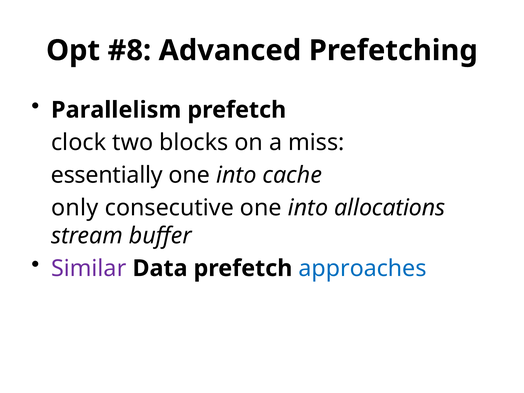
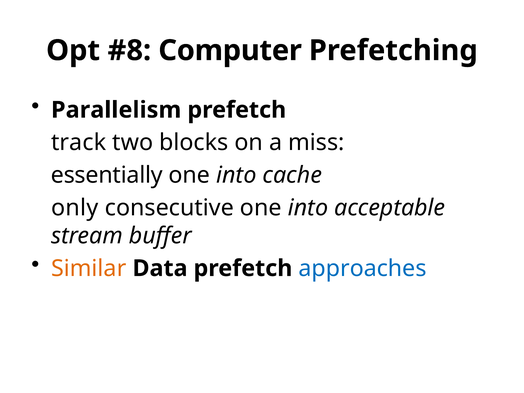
Advanced: Advanced -> Computer
clock: clock -> track
allocations: allocations -> acceptable
Similar colour: purple -> orange
